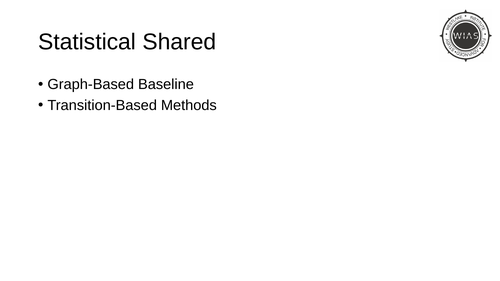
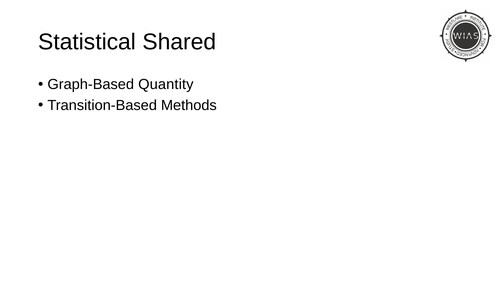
Baseline: Baseline -> Quantity
